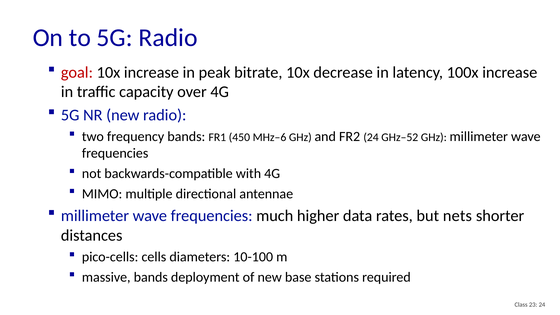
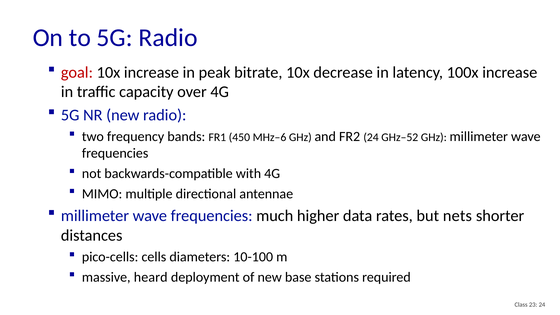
massive bands: bands -> heard
